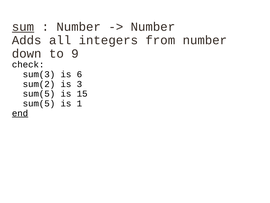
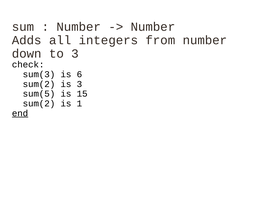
sum underline: present -> none
to 9: 9 -> 3
sum(5 at (39, 103): sum(5 -> sum(2
